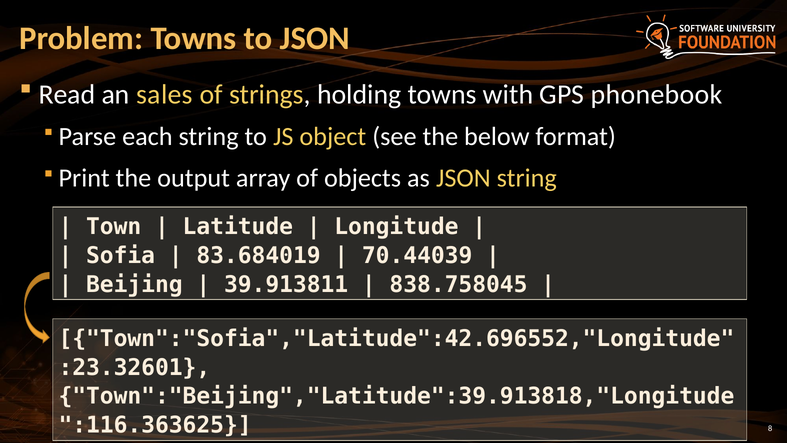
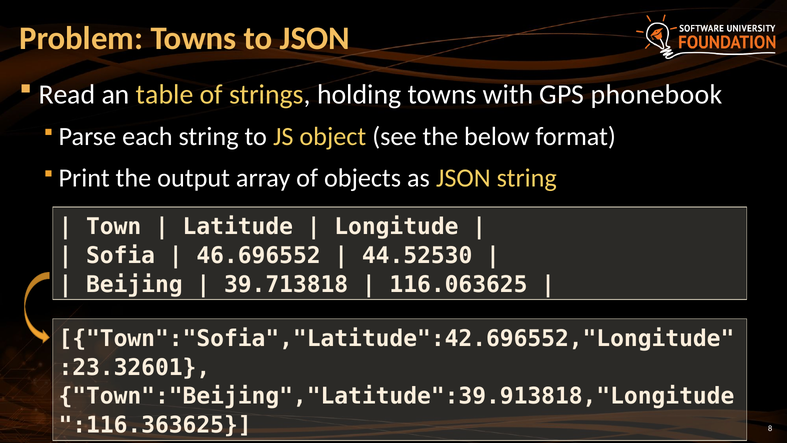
sales: sales -> table
83.684019: 83.684019 -> 46.696552
70.44039: 70.44039 -> 44.52530
39.913811: 39.913811 -> 39.713818
838.758045: 838.758045 -> 116.063625
